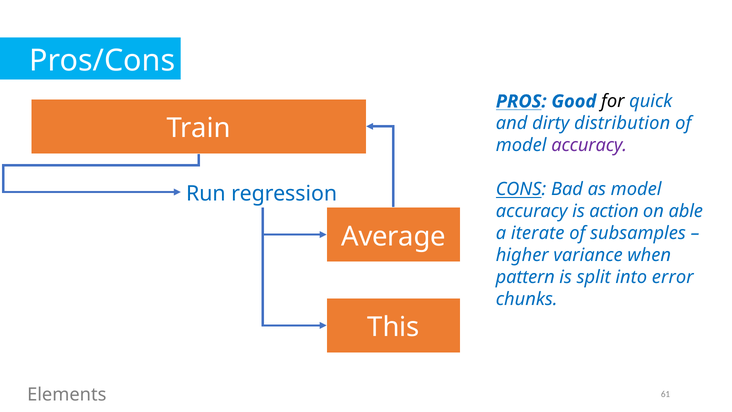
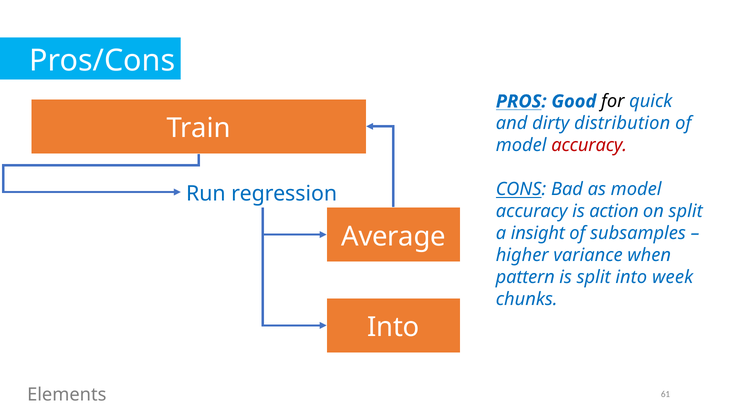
accuracy at (589, 145) colour: purple -> red
on able: able -> split
iterate: iterate -> insight
error: error -> week
This at (393, 327): This -> Into
